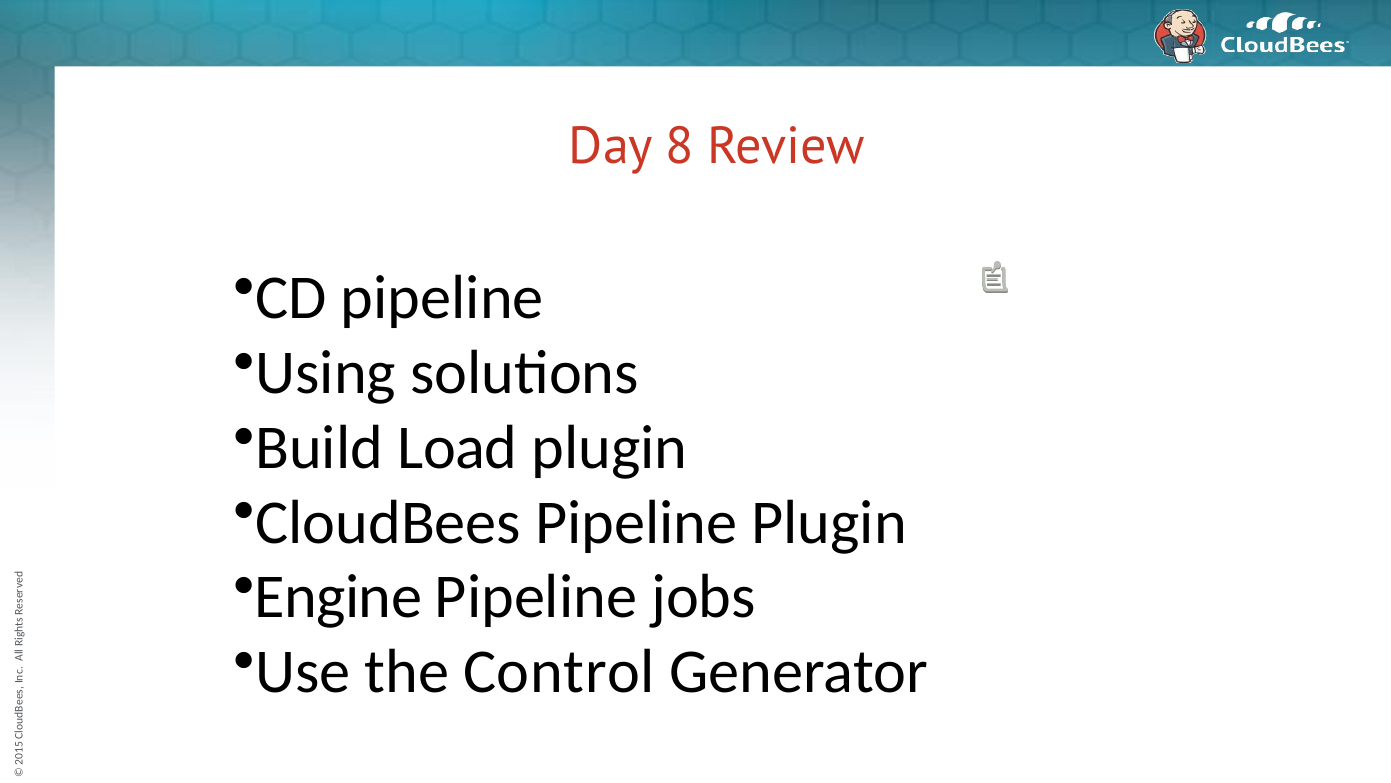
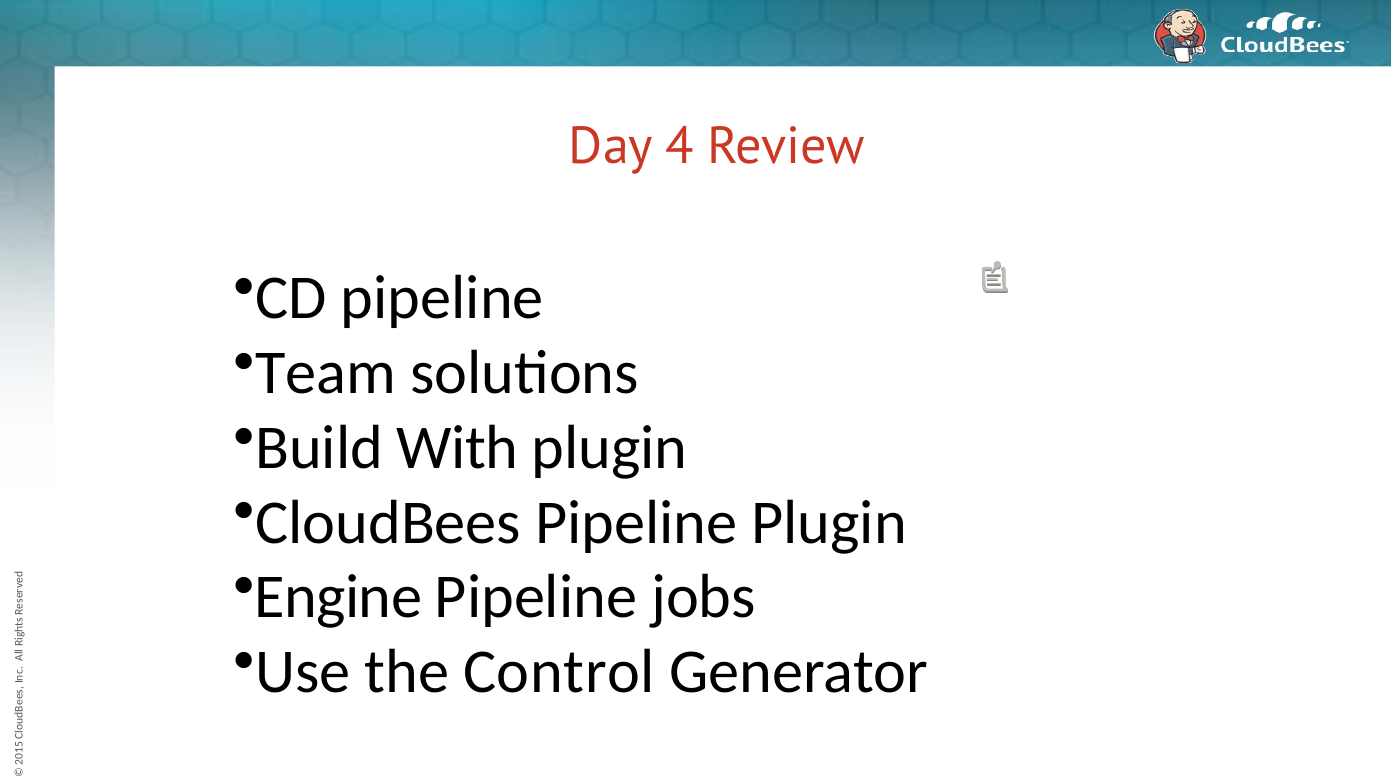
8: 8 -> 4
Using: Using -> Team
Load: Load -> With
